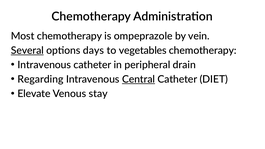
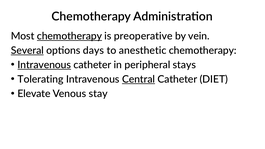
chemotherapy at (70, 36) underline: none -> present
ompeprazole: ompeprazole -> preoperative
vegetables: vegetables -> anesthetic
Intravenous at (44, 65) underline: none -> present
drain: drain -> stays
Regarding: Regarding -> Tolerating
